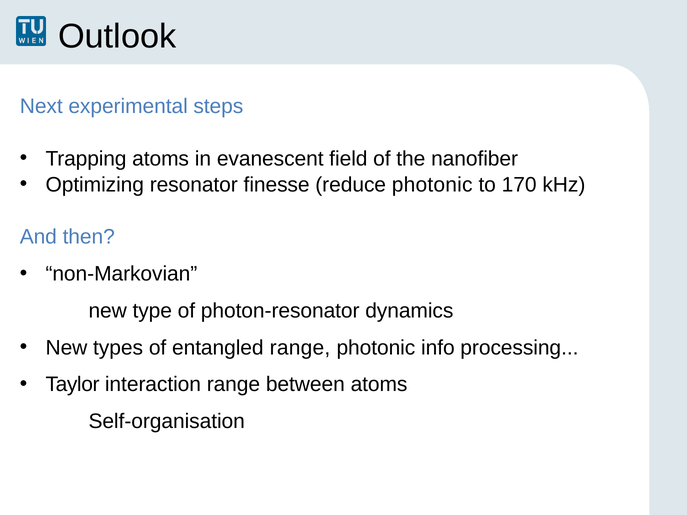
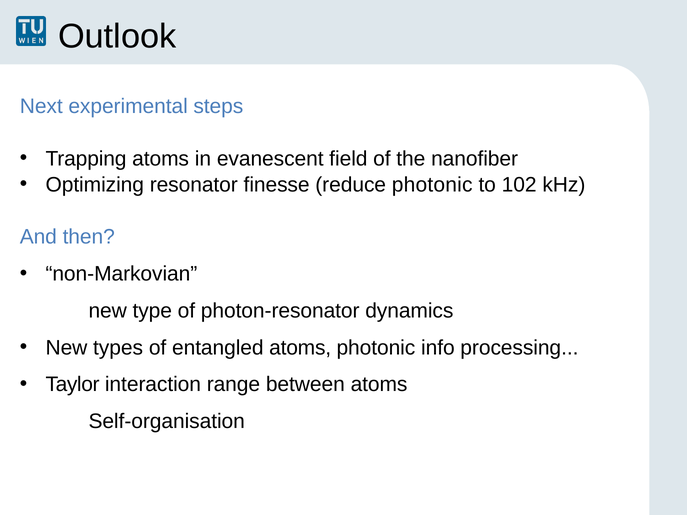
170: 170 -> 102
entangled range: range -> atoms
